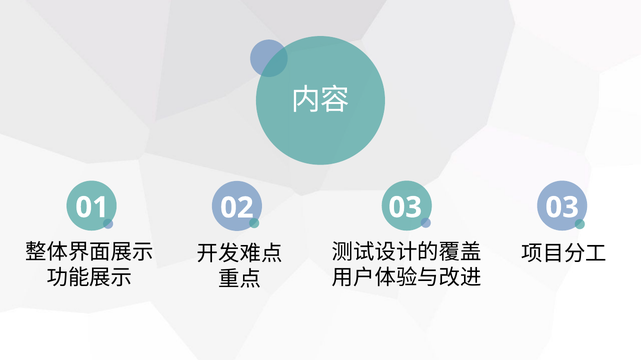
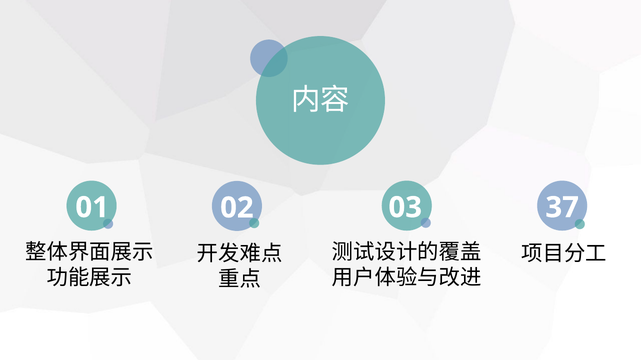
03 03: 03 -> 37
